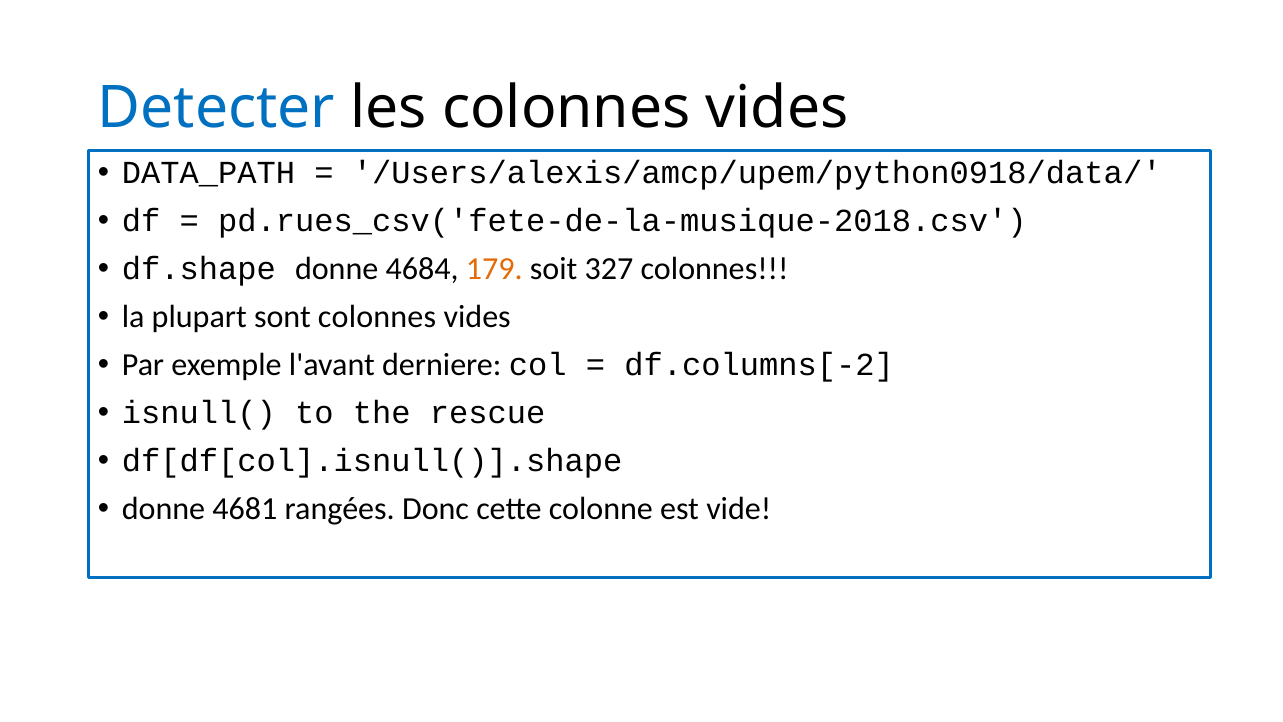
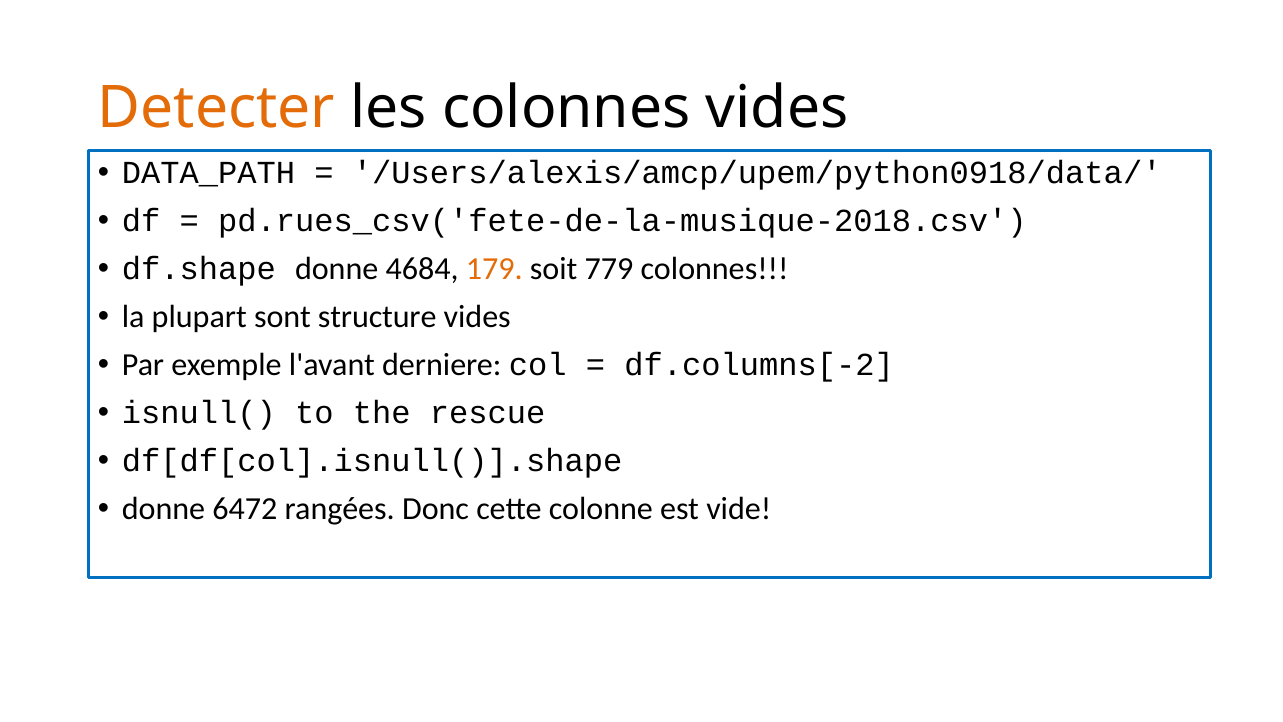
Detecter colour: blue -> orange
327: 327 -> 779
sont colonnes: colonnes -> structure
4681: 4681 -> 6472
